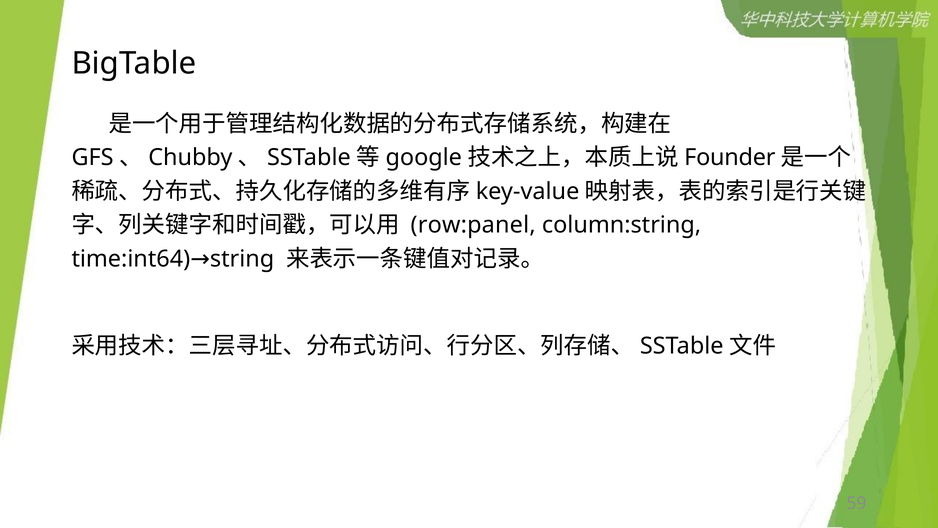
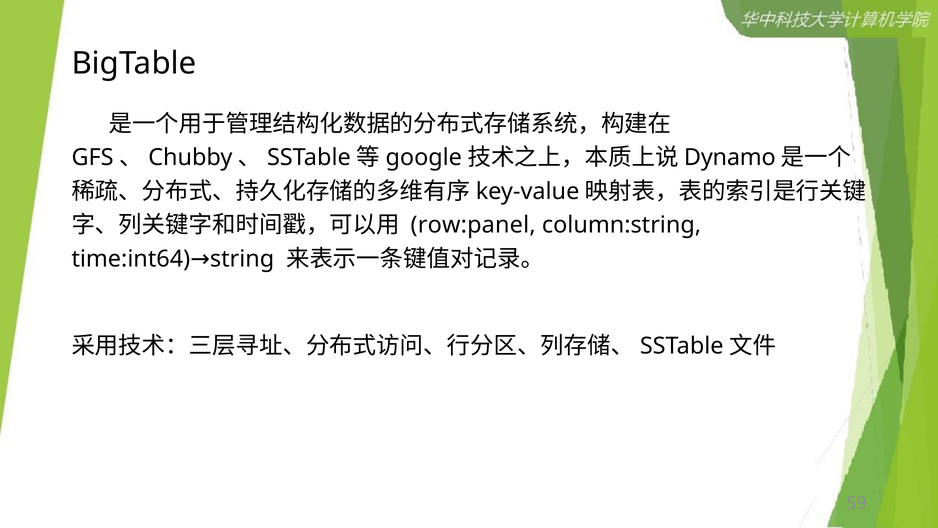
Founder: Founder -> Dynamo
